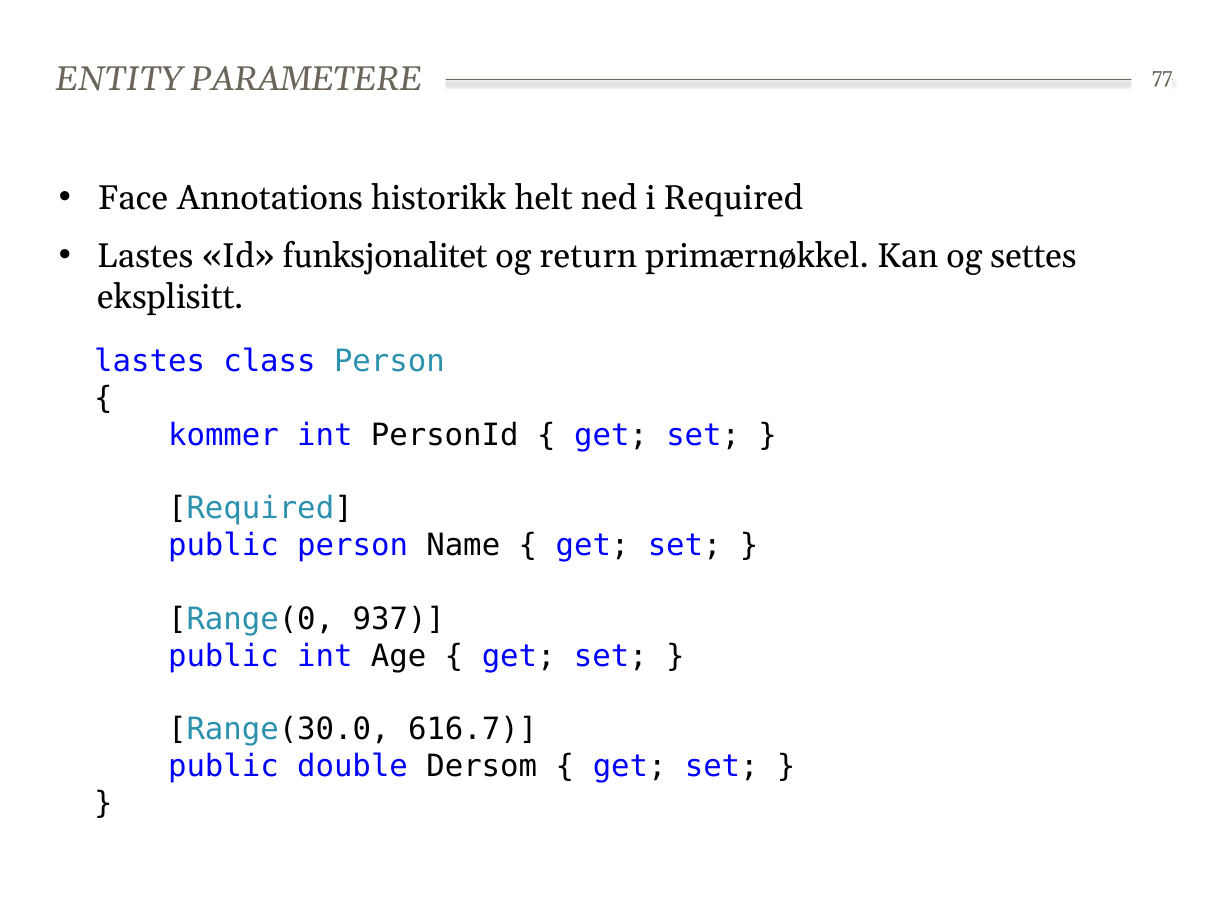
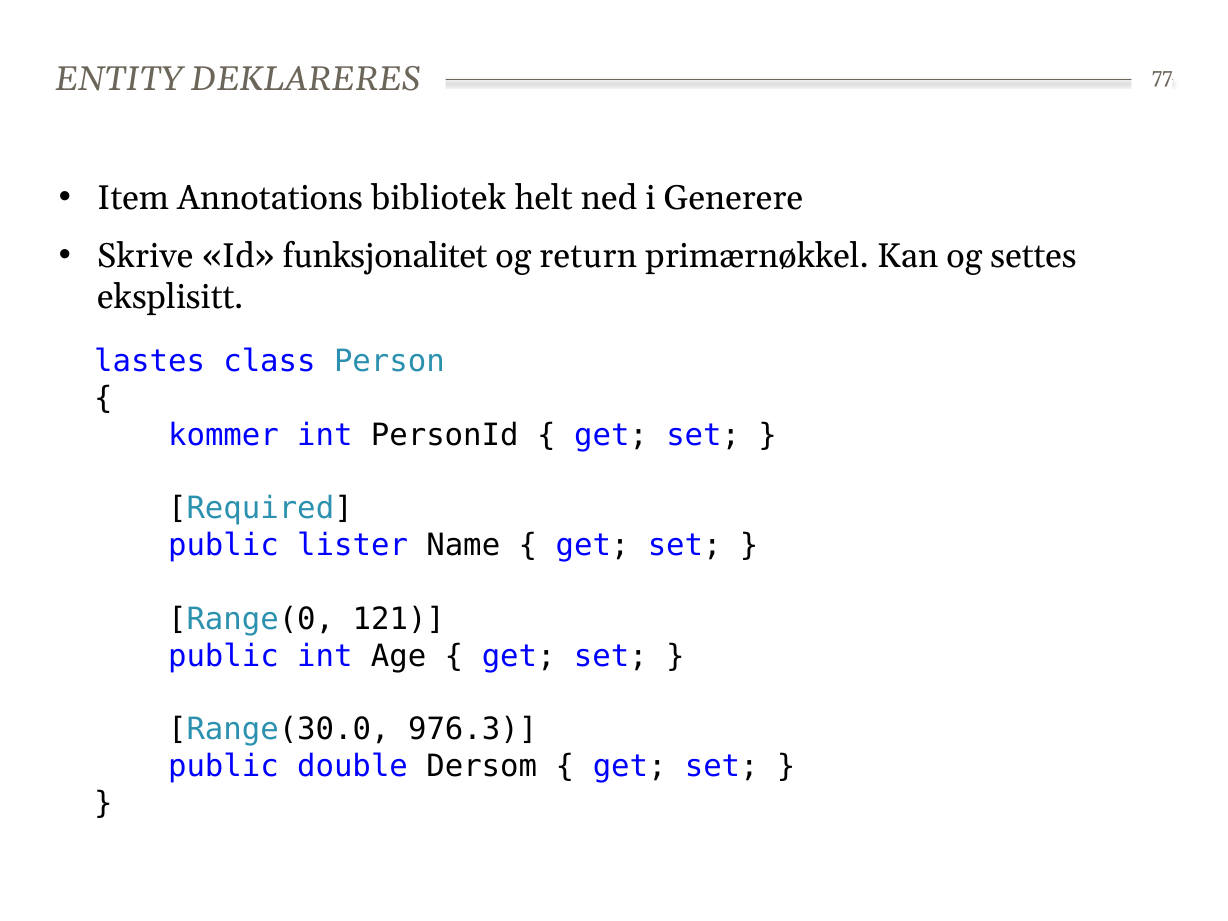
PARAMETERE: PARAMETERE -> DEKLARERES
Face: Face -> Item
historikk: historikk -> bibliotek
i Required: Required -> Generere
Lastes at (145, 257): Lastes -> Skrive
public person: person -> lister
937: 937 -> 121
616.7: 616.7 -> 976.3
